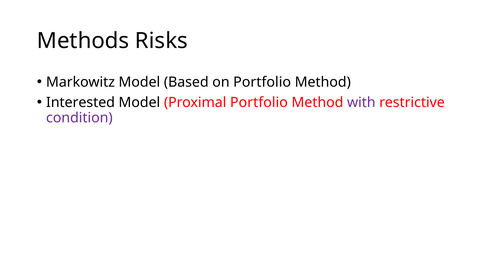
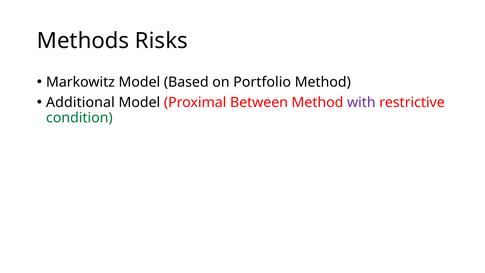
Interested: Interested -> Additional
Proximal Portfolio: Portfolio -> Between
condition colour: purple -> green
